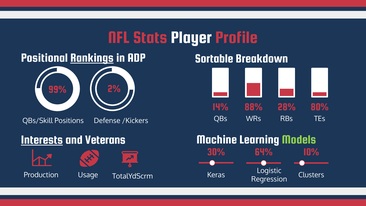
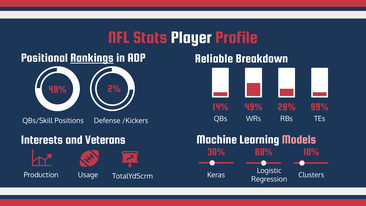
Sortable: Sortable -> Reliable
99%: 99% -> 48%
88%: 88% -> 49%
80%: 80% -> 99%
Models colour: light green -> pink
Interests underline: present -> none
64%: 64% -> 80%
